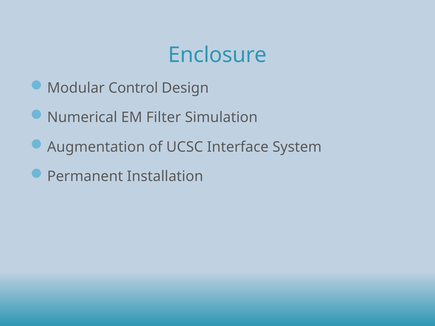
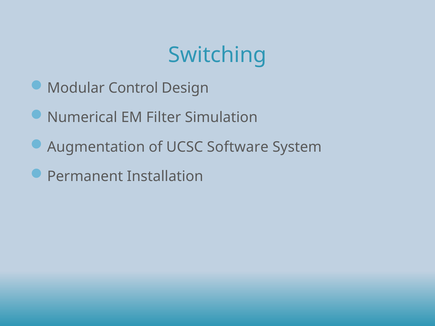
Enclosure: Enclosure -> Switching
Interface: Interface -> Software
